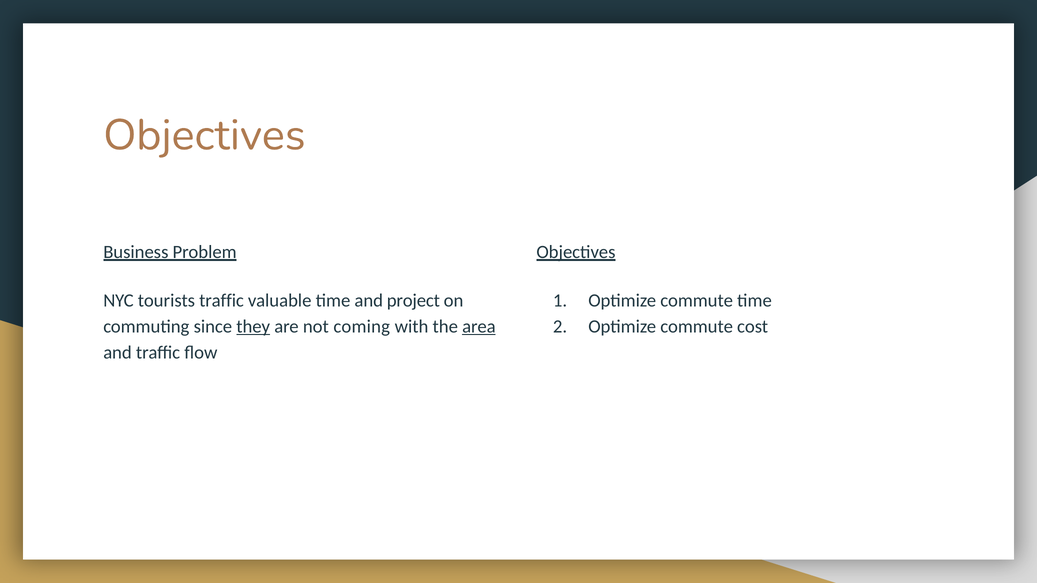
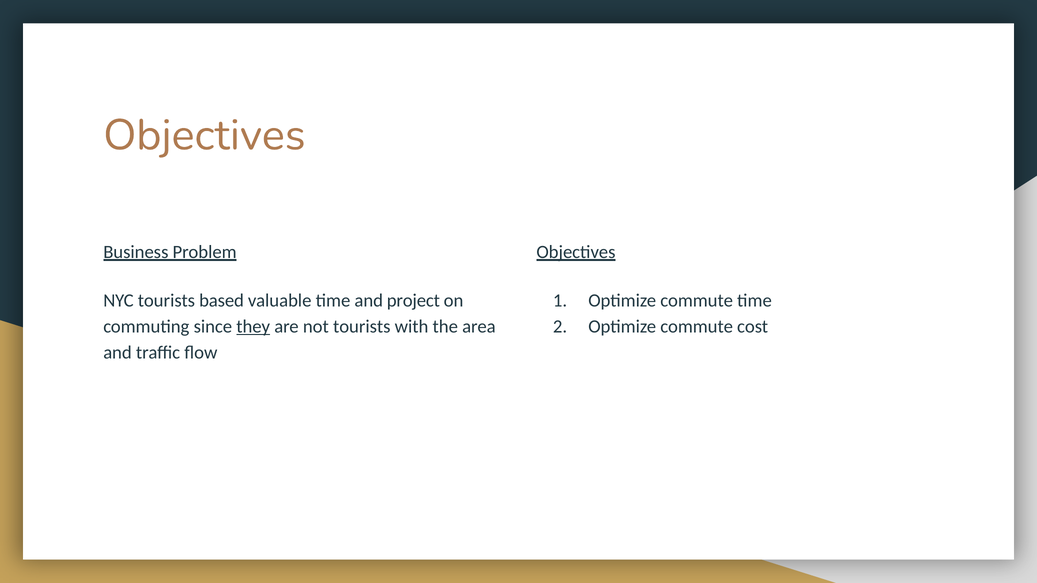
tourists traffic: traffic -> based
not coming: coming -> tourists
area underline: present -> none
